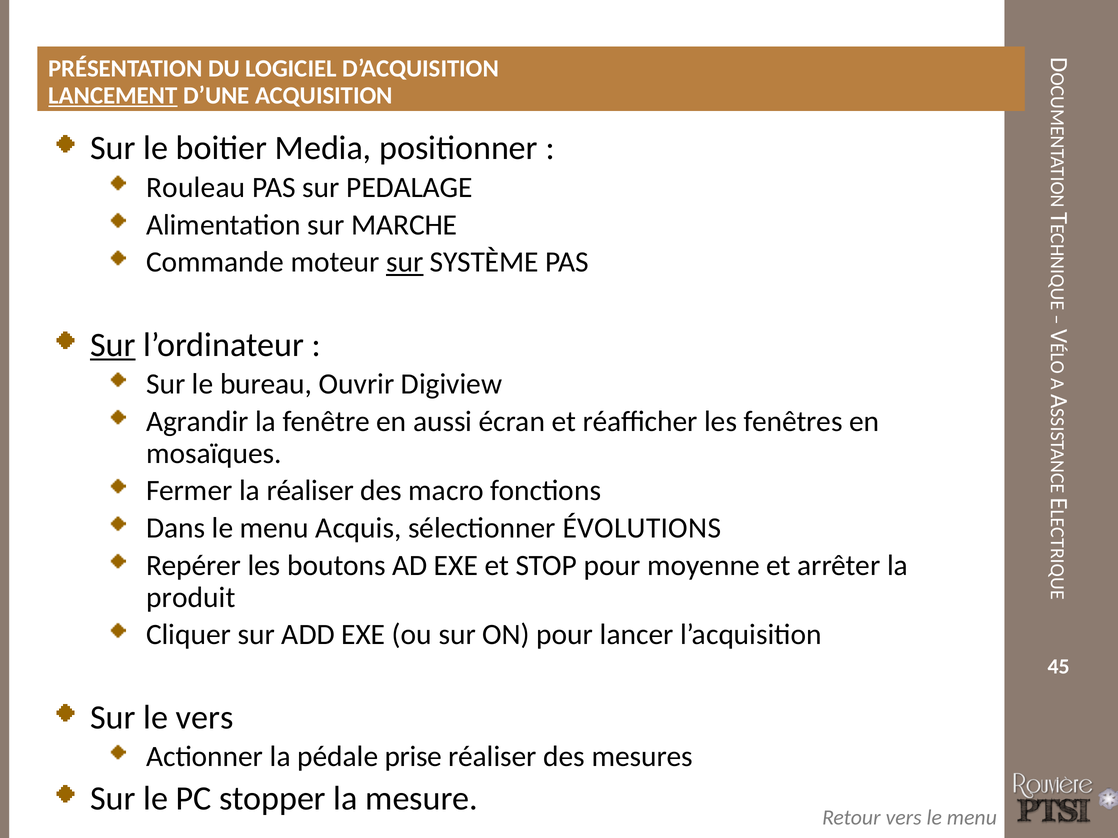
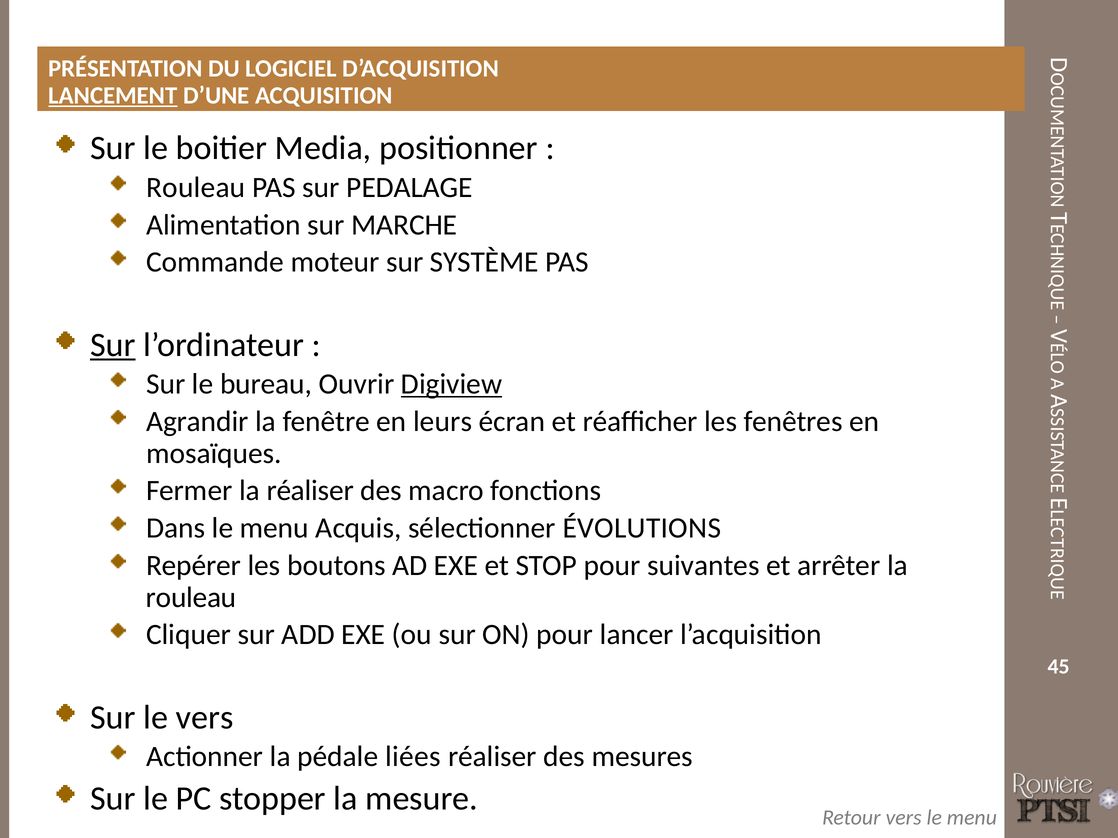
sur at (405, 262) underline: present -> none
Digiview underline: none -> present
aussi: aussi -> leurs
moyenne: moyenne -> suivantes
produit at (191, 598): produit -> rouleau
prise: prise -> liées
